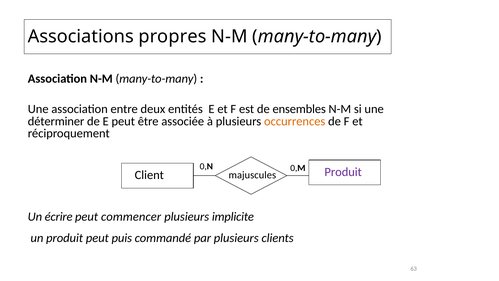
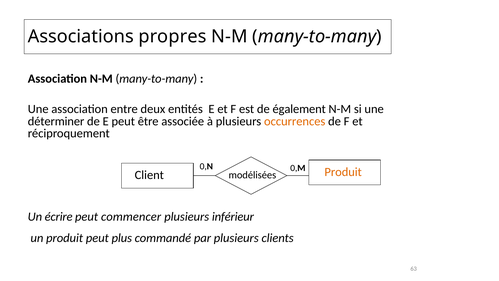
ensembles: ensembles -> également
Produit at (343, 172) colour: purple -> orange
majuscules: majuscules -> modélisées
implicite: implicite -> inférieur
puis: puis -> plus
